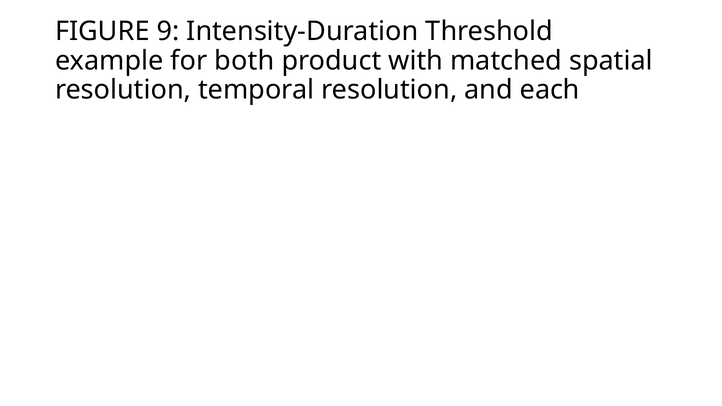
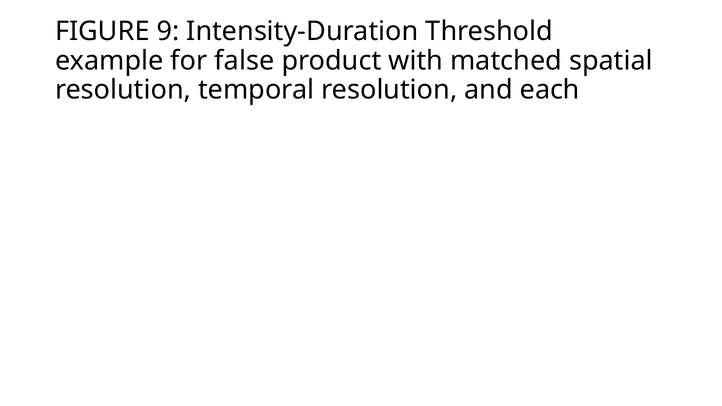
both: both -> false
